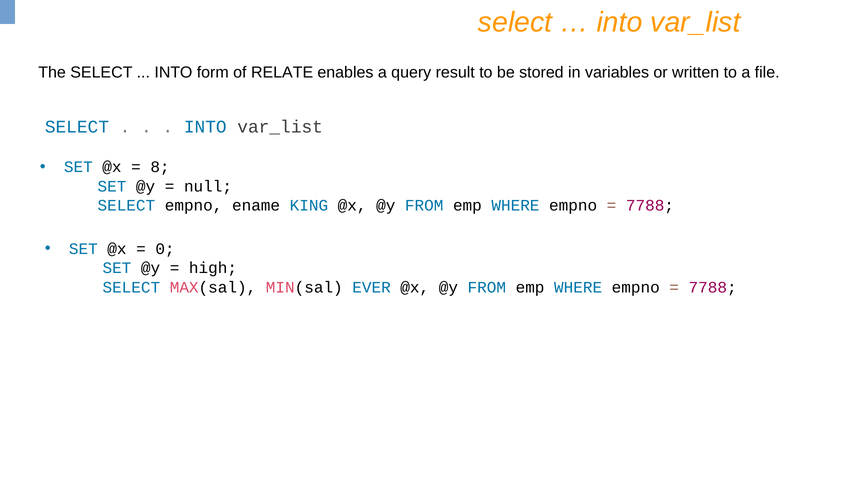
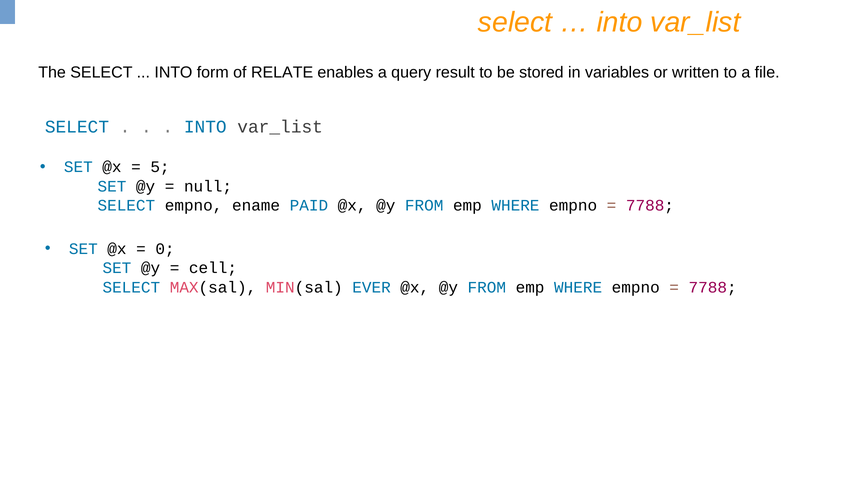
8: 8 -> 5
KING: KING -> PAID
high: high -> cell
